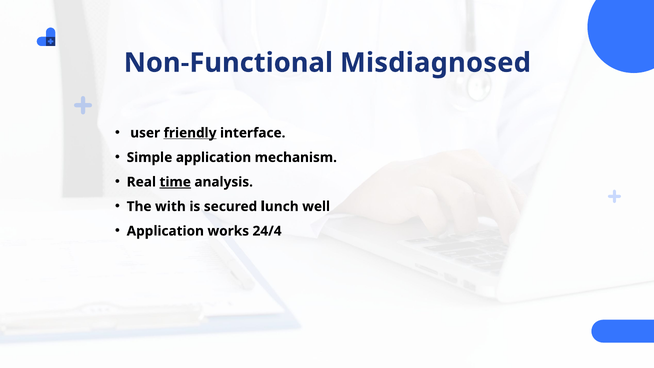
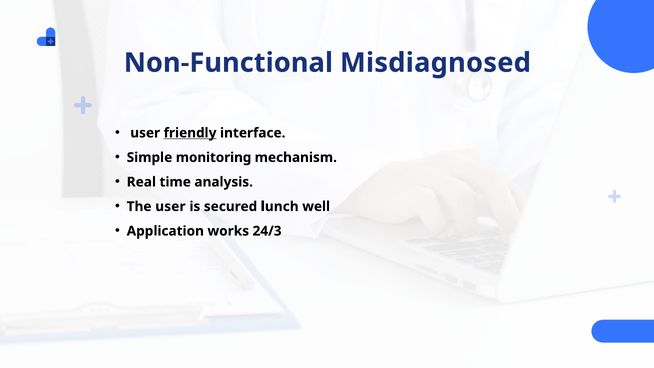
Simple application: application -> monitoring
time underline: present -> none
The with: with -> user
24/4: 24/4 -> 24/3
